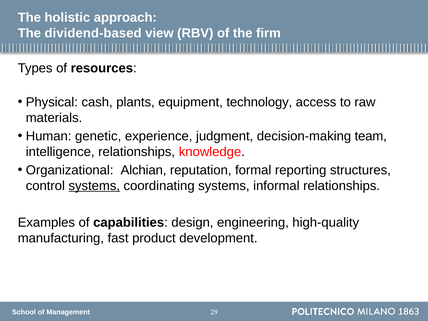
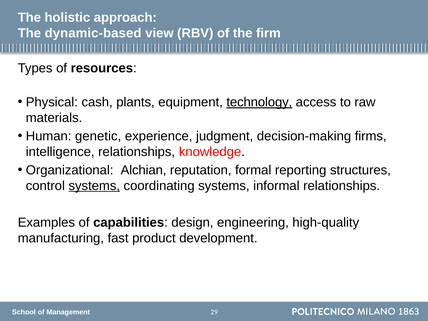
dividend-based: dividend-based -> dynamic-based
technology underline: none -> present
team: team -> firms
